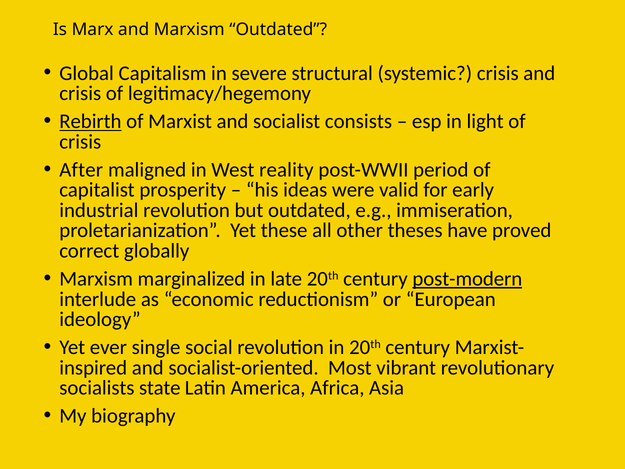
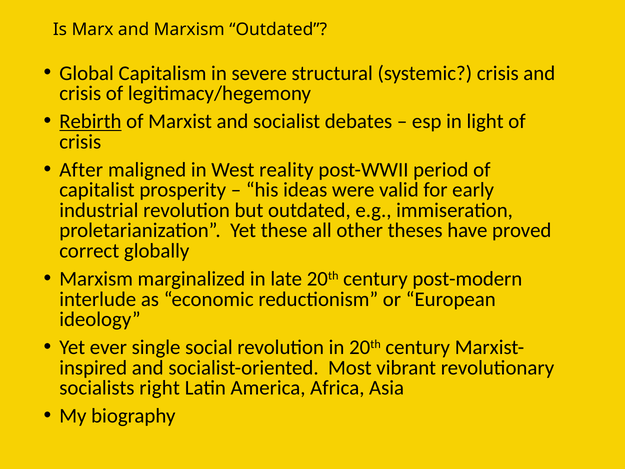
consists: consists -> debates
post-modern underline: present -> none
state: state -> right
